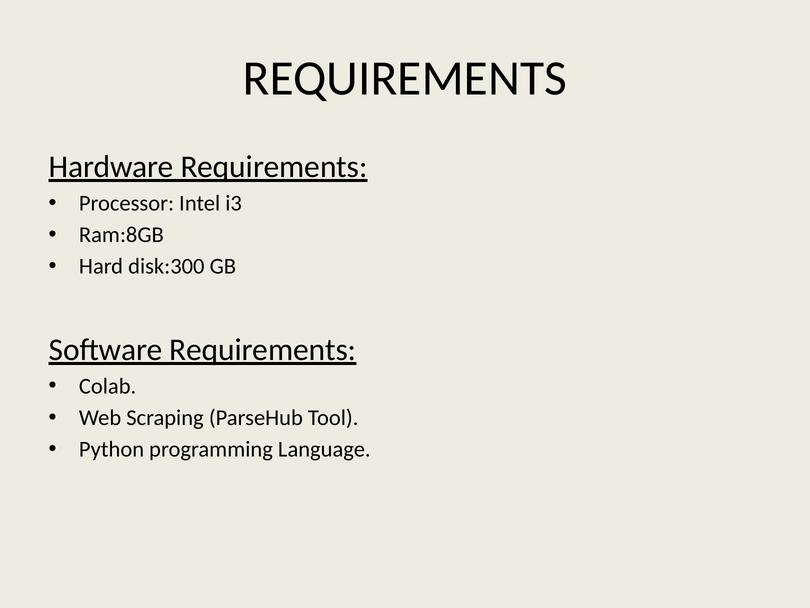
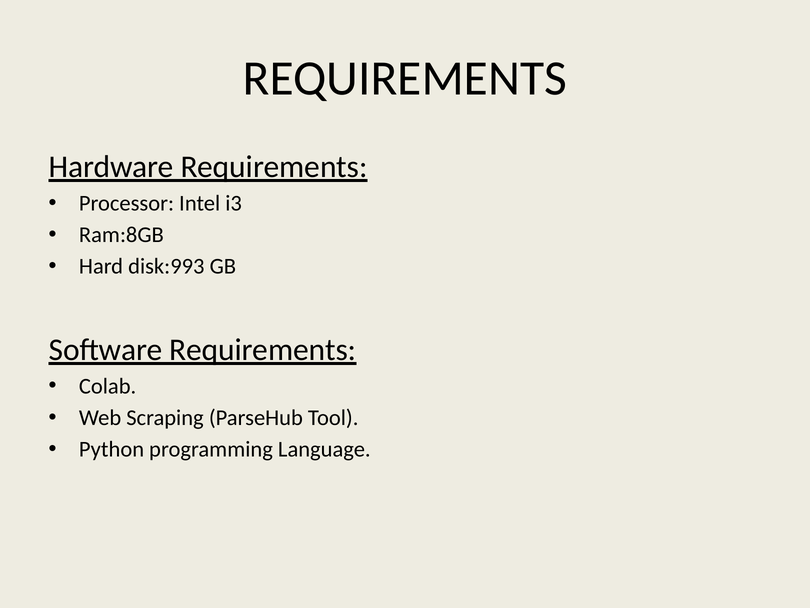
disk:300: disk:300 -> disk:993
